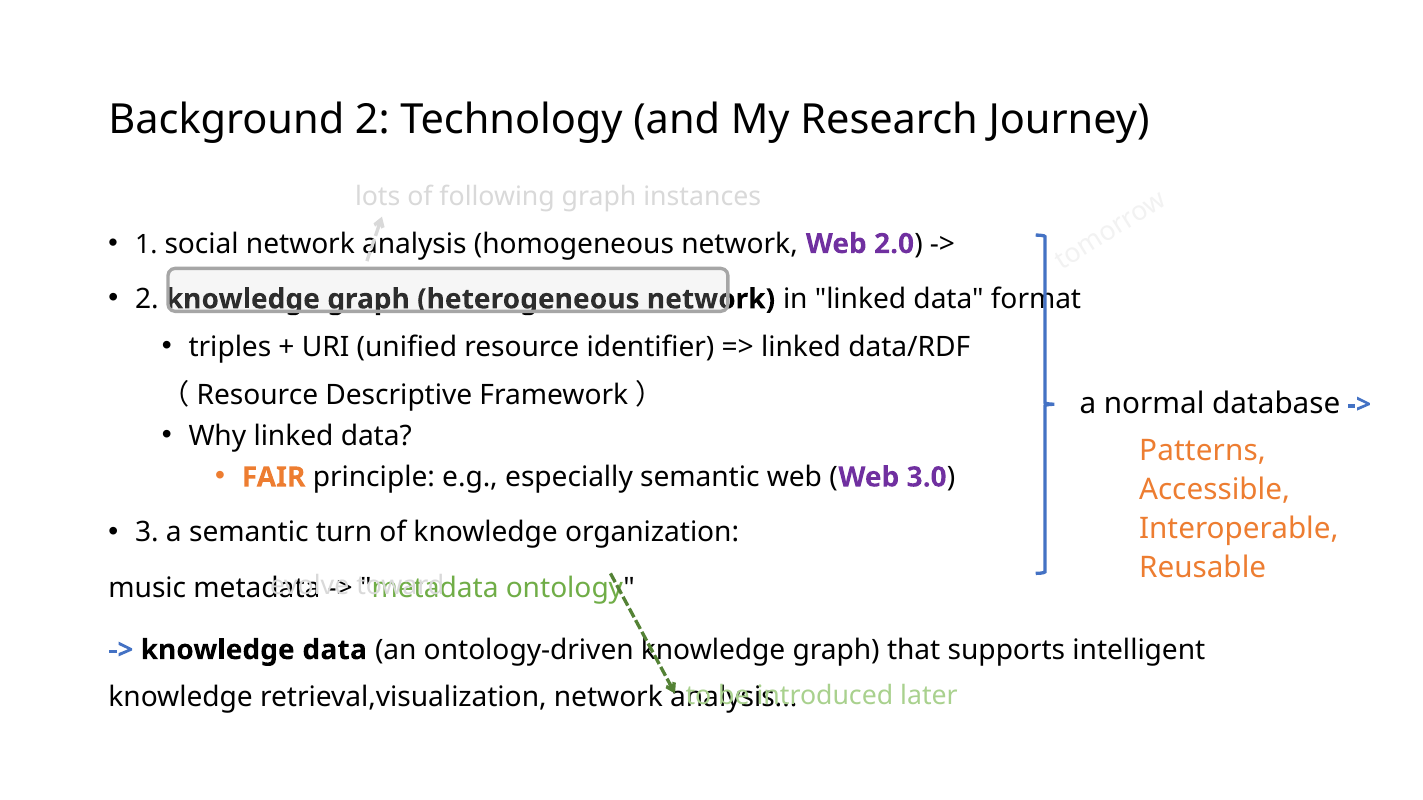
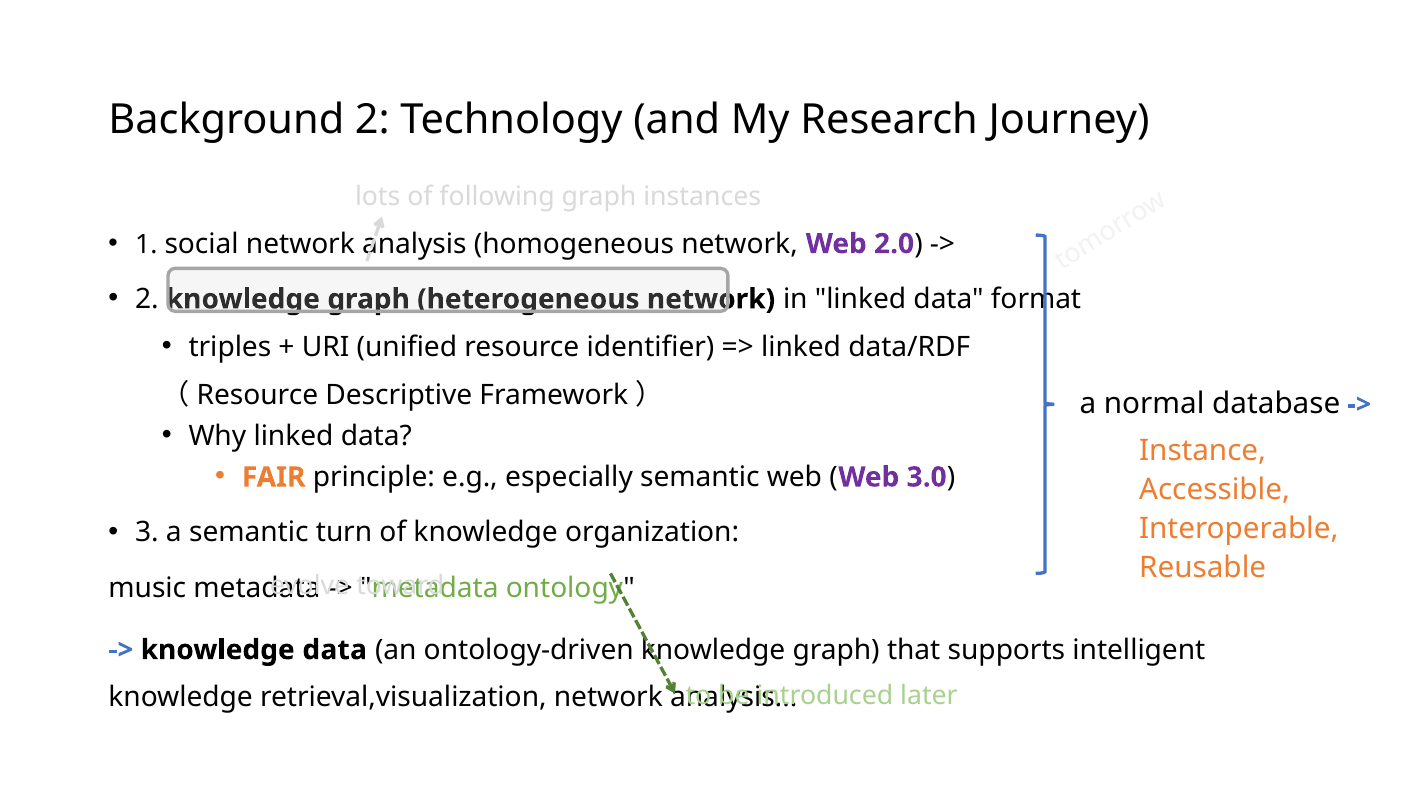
Patterns: Patterns -> Instance
